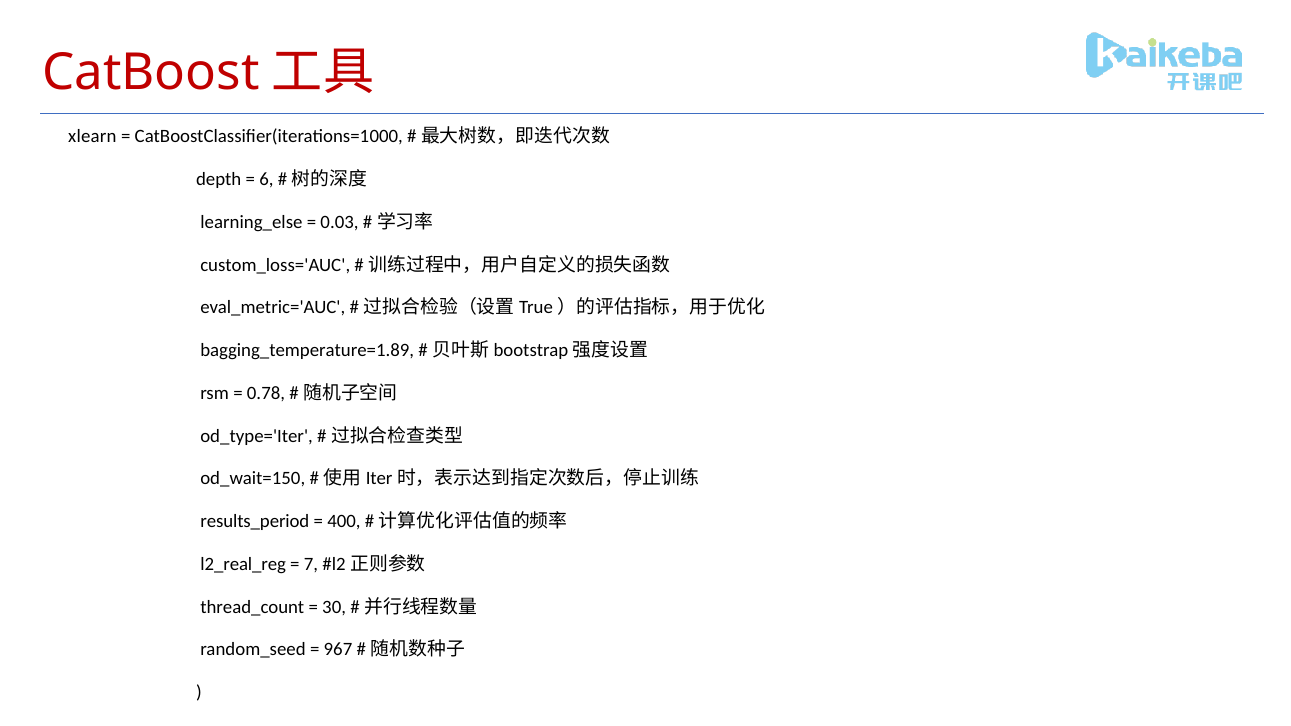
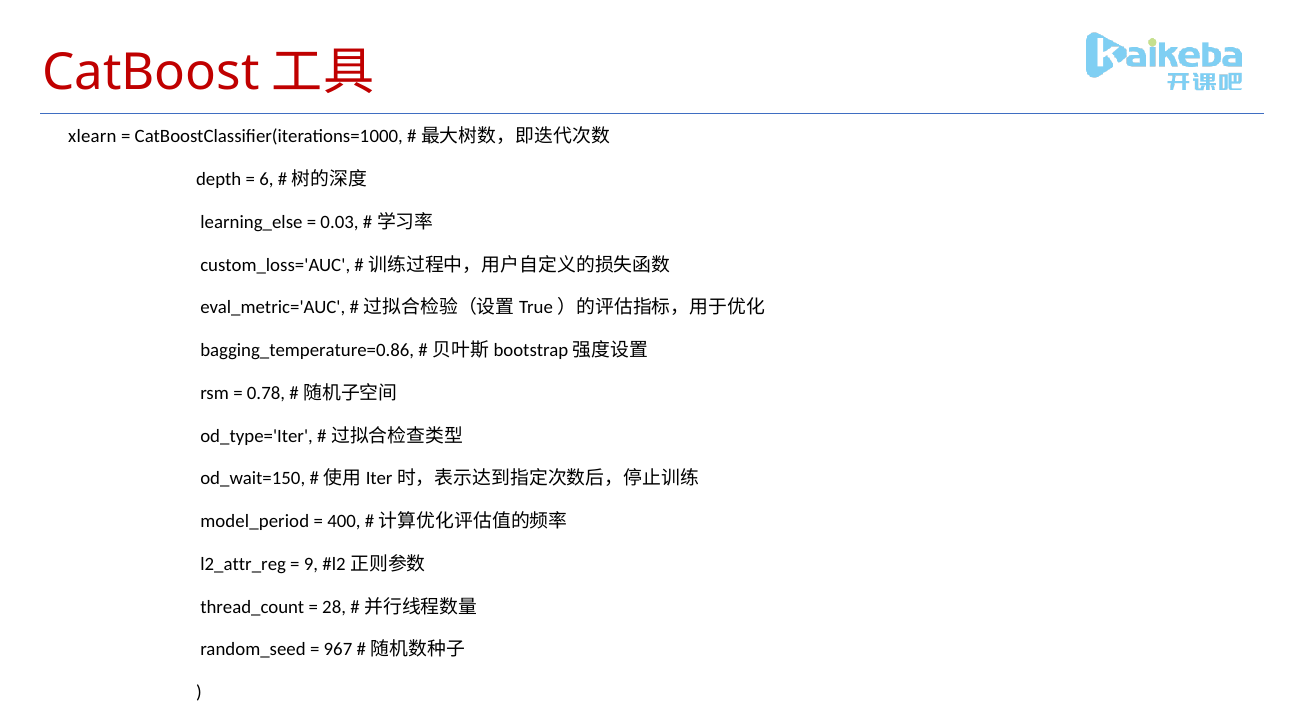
bagging_temperature=1.89: bagging_temperature=1.89 -> bagging_temperature=0.86
results_period: results_period -> model_period
l2_real_reg: l2_real_reg -> l2_attr_reg
7: 7 -> 9
30: 30 -> 28
